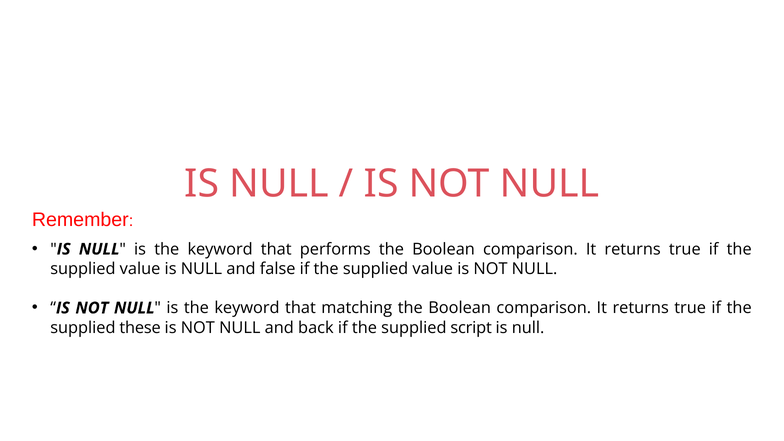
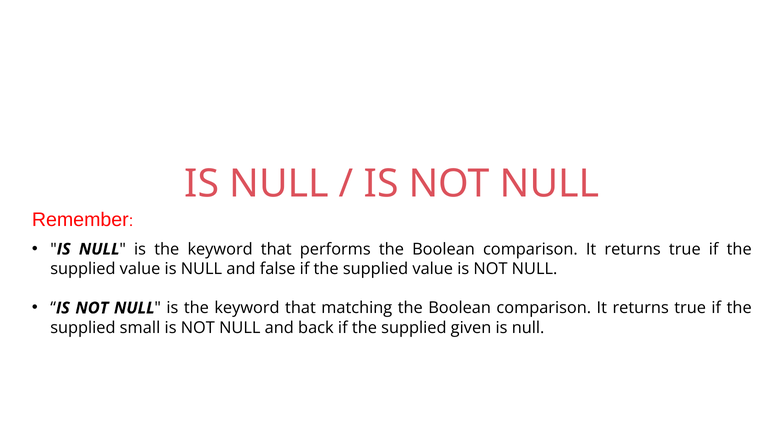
these: these -> small
script: script -> given
